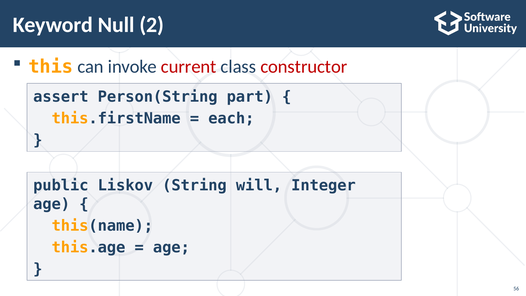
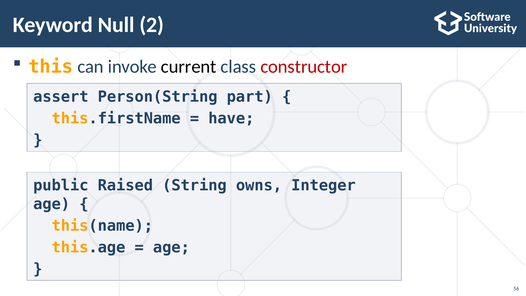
current colour: red -> black
each: each -> have
Liskov: Liskov -> Raised
will: will -> owns
